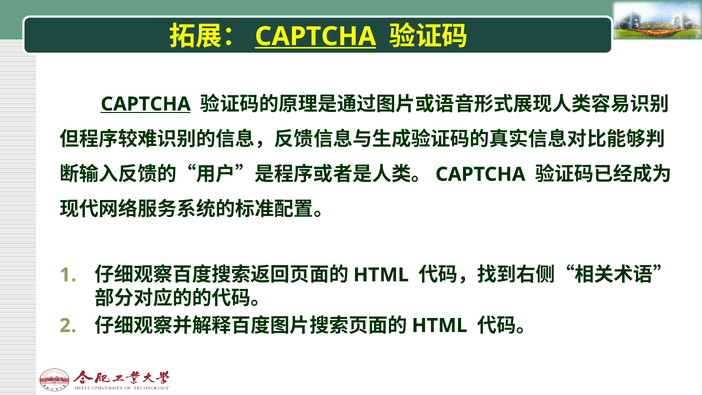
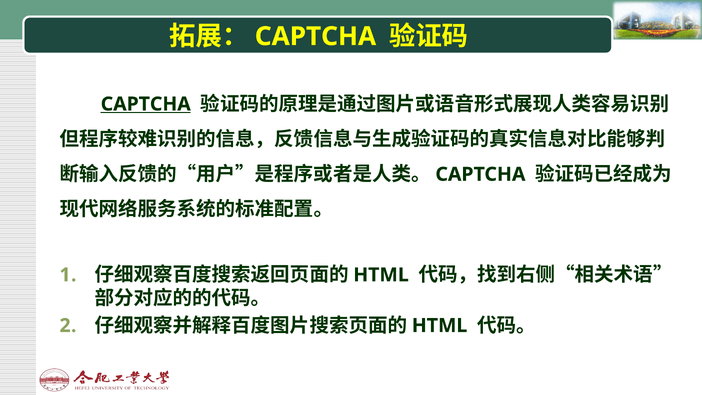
CAPTCHA at (315, 36) underline: present -> none
